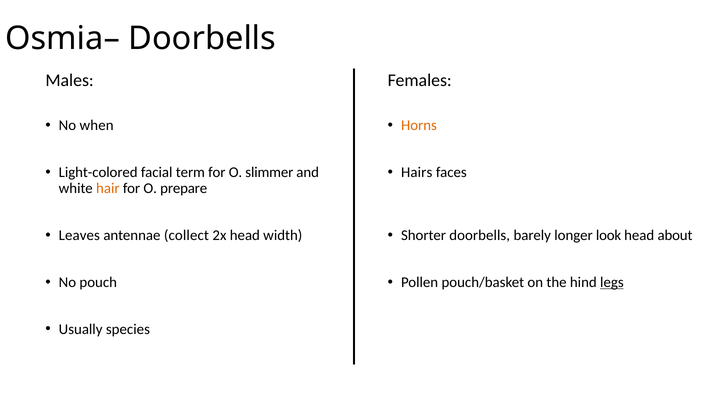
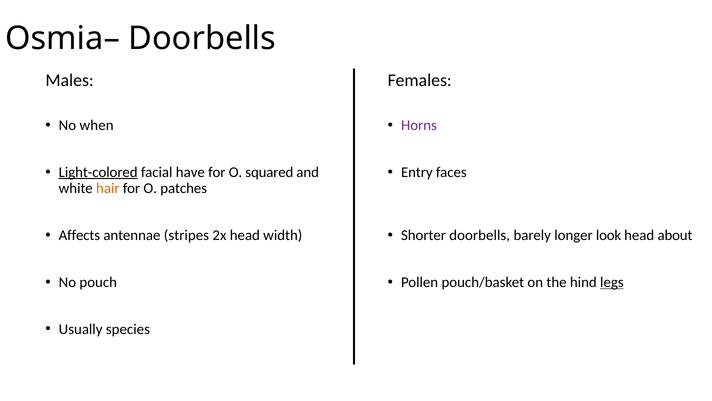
Horns colour: orange -> purple
Light-colored underline: none -> present
term: term -> have
slimmer: slimmer -> squared
Hairs: Hairs -> Entry
prepare: prepare -> patches
Leaves: Leaves -> Affects
collect: collect -> stripes
